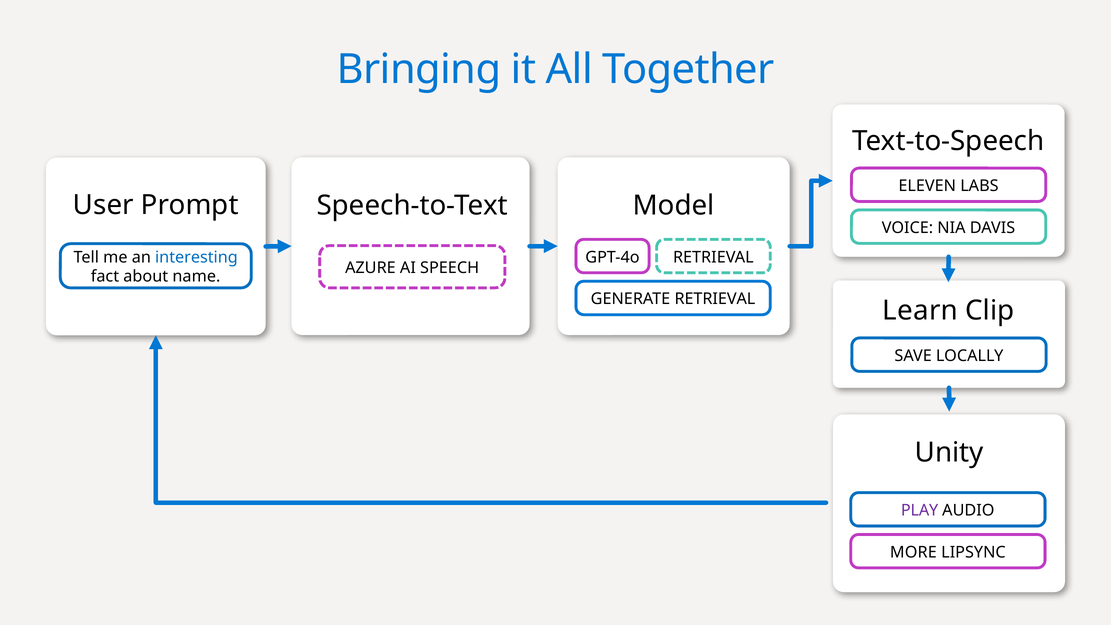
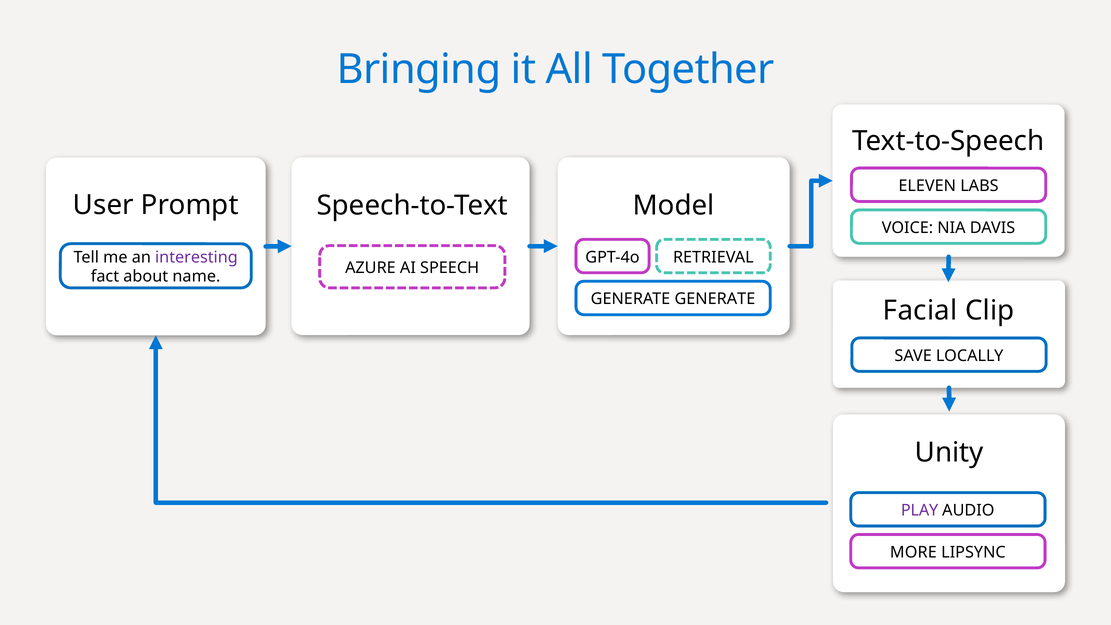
interesting colour: blue -> purple
GENERATE RETRIEVAL: RETRIEVAL -> GENERATE
Learn: Learn -> Facial
